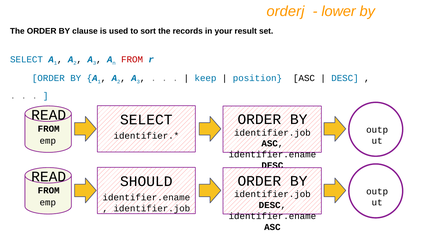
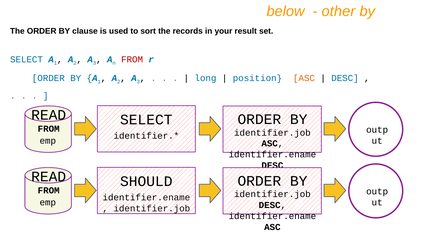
orderj: orderj -> below
lower: lower -> other
keep: keep -> long
ASC at (304, 78) colour: black -> orange
